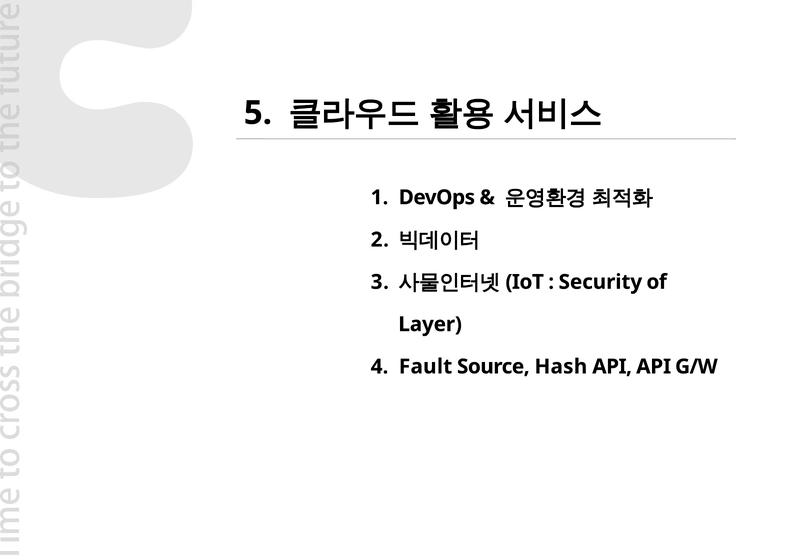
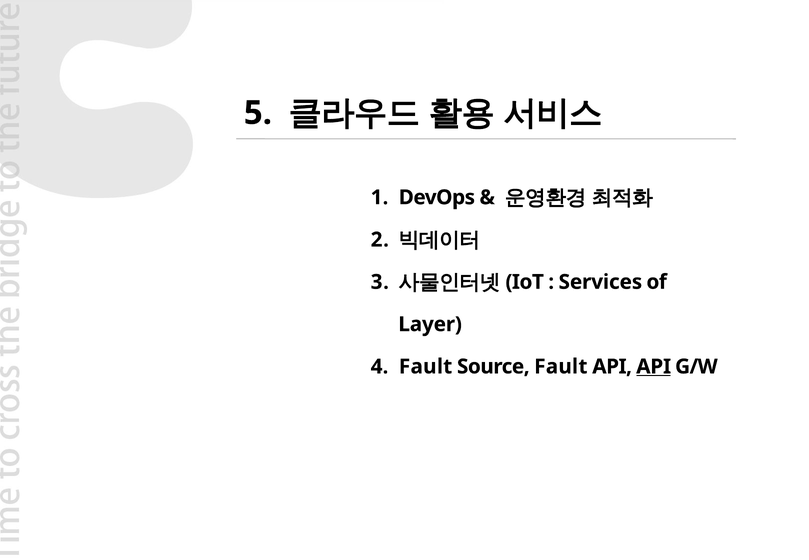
Security: Security -> Services
Source Hash: Hash -> Fault
API at (654, 367) underline: none -> present
